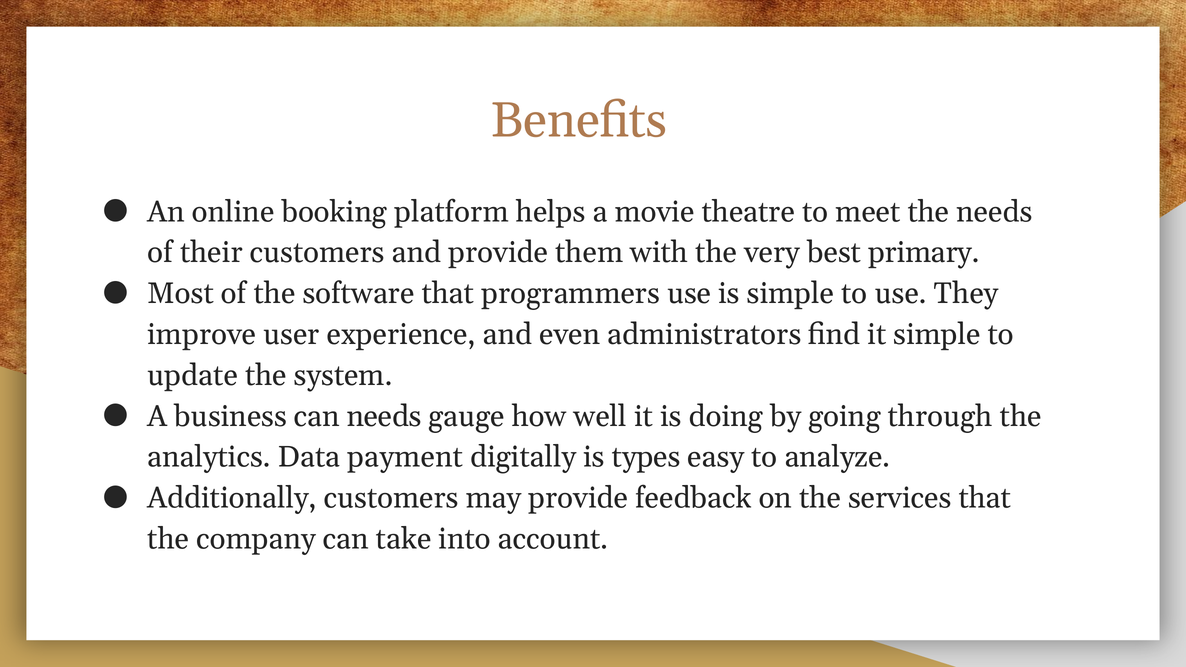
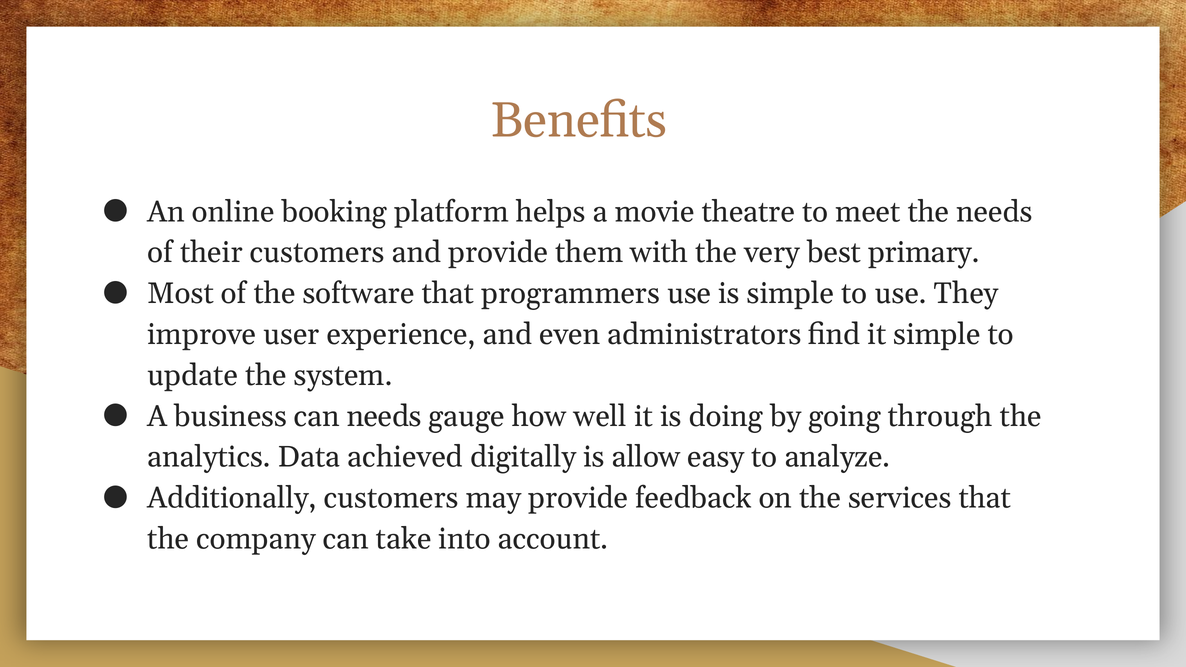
payment: payment -> achieved
types: types -> allow
